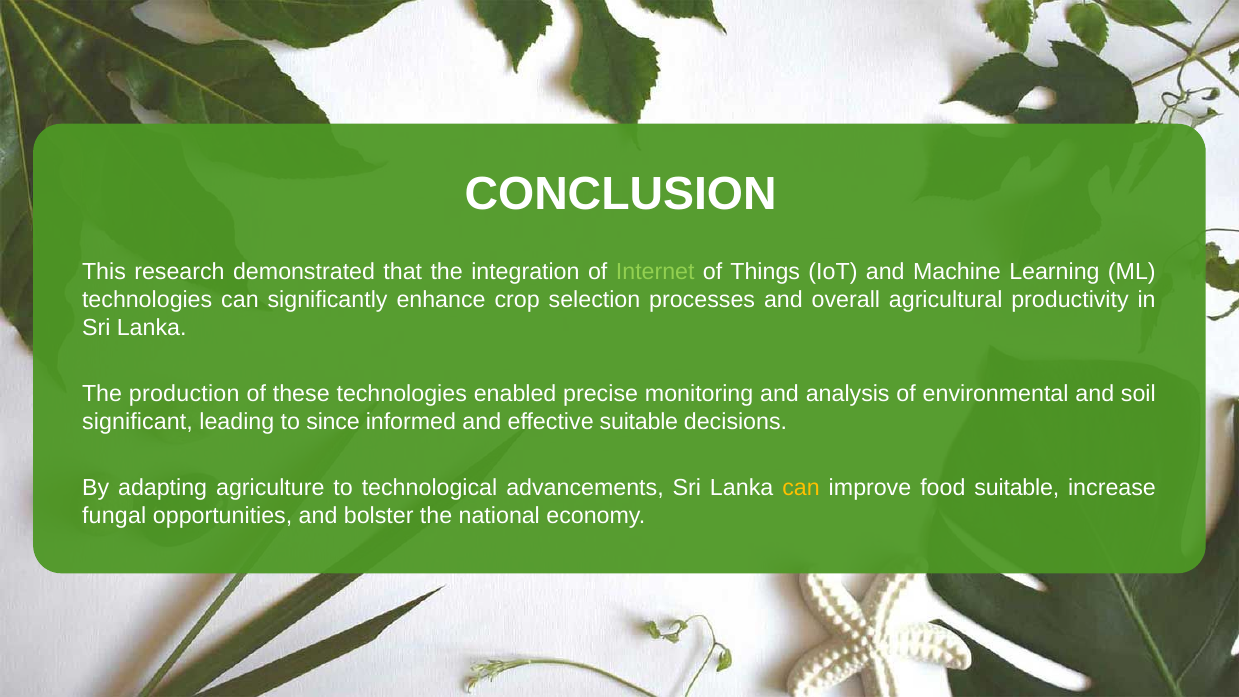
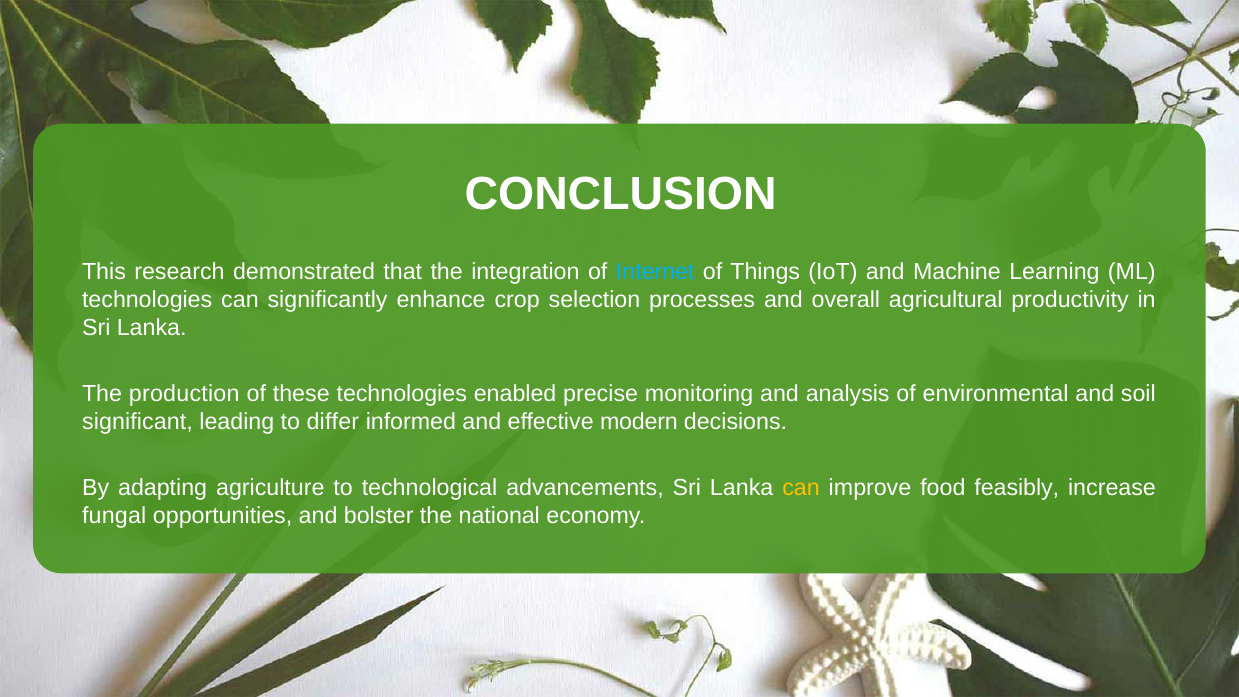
Internet colour: light green -> light blue
since: since -> differ
effective suitable: suitable -> modern
food suitable: suitable -> feasibly
